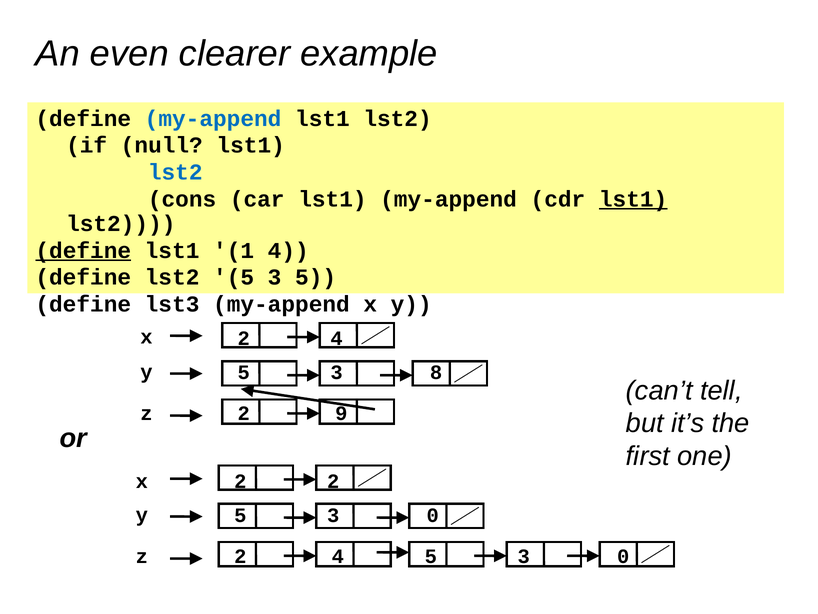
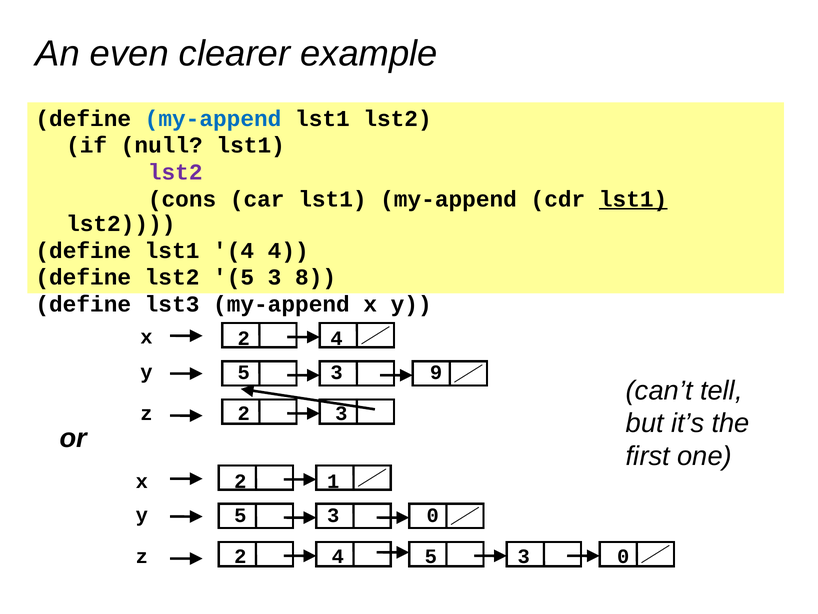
lst2 at (175, 172) colour: blue -> purple
define at (83, 250) underline: present -> none
lst1 1: 1 -> 4
3 5: 5 -> 8
8: 8 -> 9
2 9: 9 -> 3
2 2: 2 -> 1
